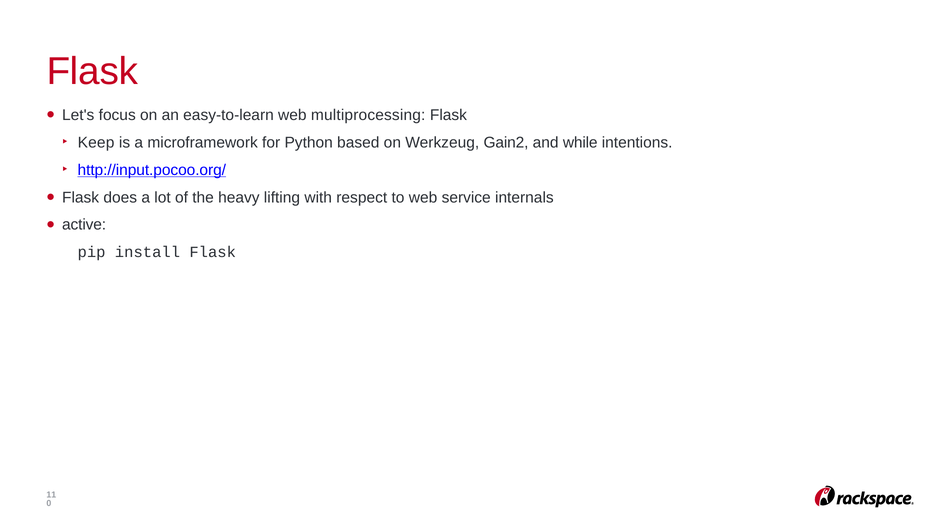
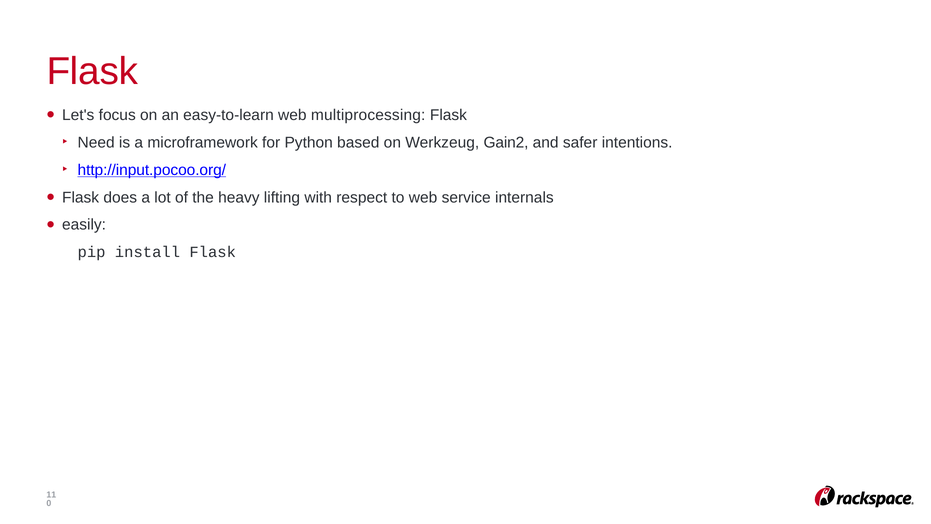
Keep: Keep -> Need
while: while -> safer
active: active -> easily
